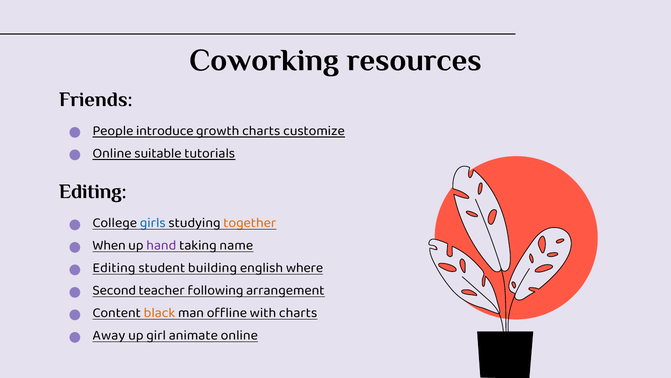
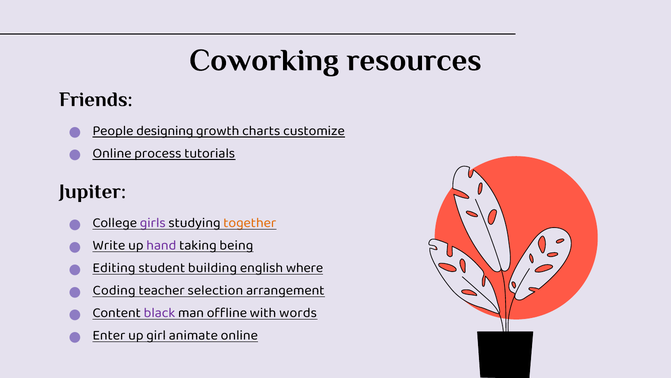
introduce: introduce -> designing
suitable: suitable -> process
Editing at (93, 191): Editing -> Jupiter
girls colour: blue -> purple
When: When -> Write
name: name -> being
Second: Second -> Coding
following: following -> selection
black colour: orange -> purple
with charts: charts -> words
Away: Away -> Enter
